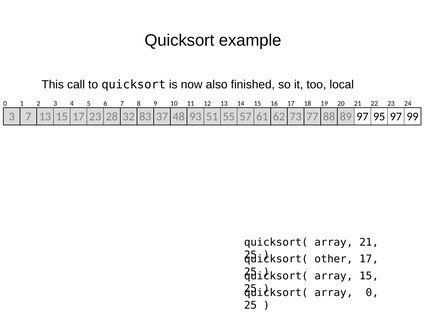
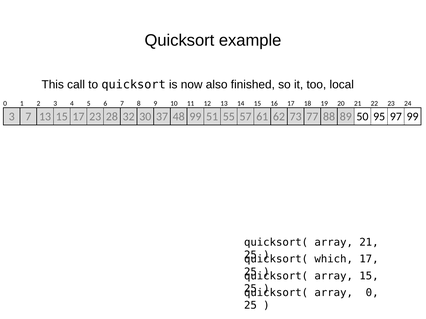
83: 83 -> 30
48 93: 93 -> 99
89 97: 97 -> 50
other: other -> which
